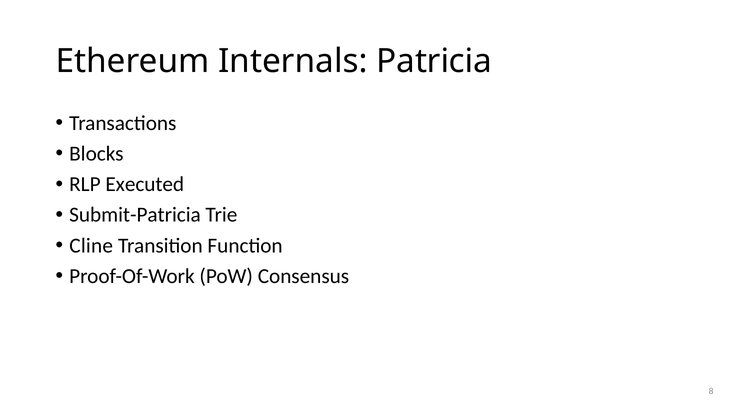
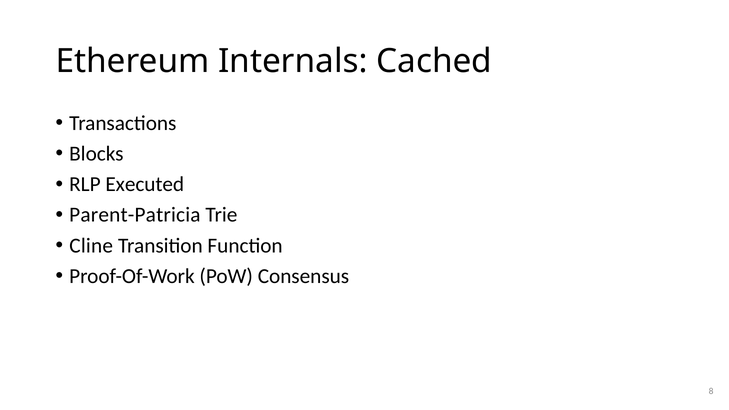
Patricia: Patricia -> Cached
Submit-Patricia: Submit-Patricia -> Parent-Patricia
